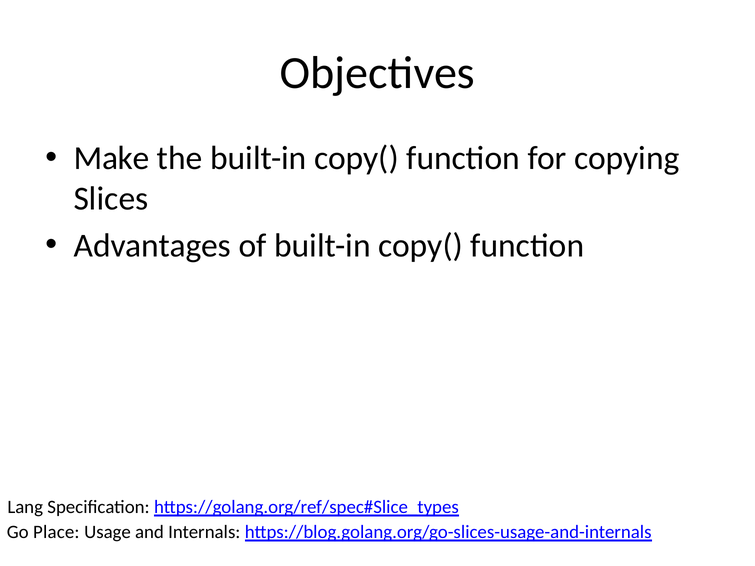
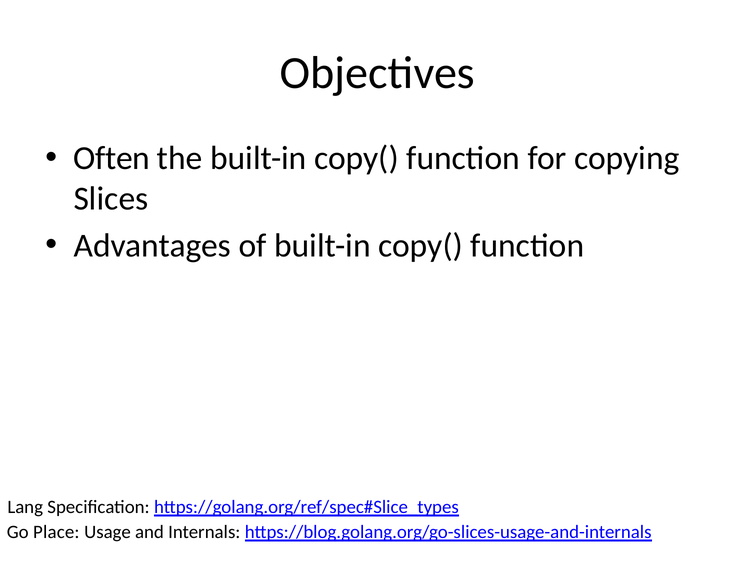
Make: Make -> Often
